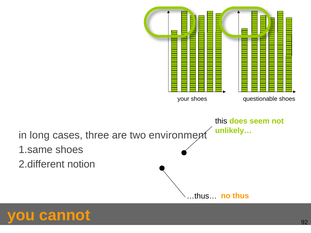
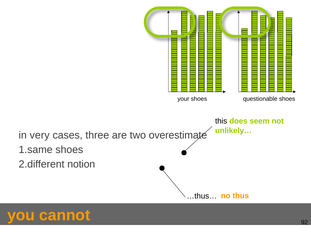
long: long -> very
environment: environment -> overestimate
